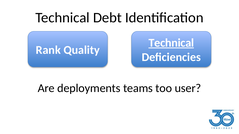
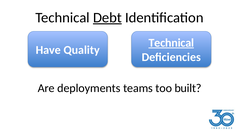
Debt underline: none -> present
Rank: Rank -> Have
user: user -> built
